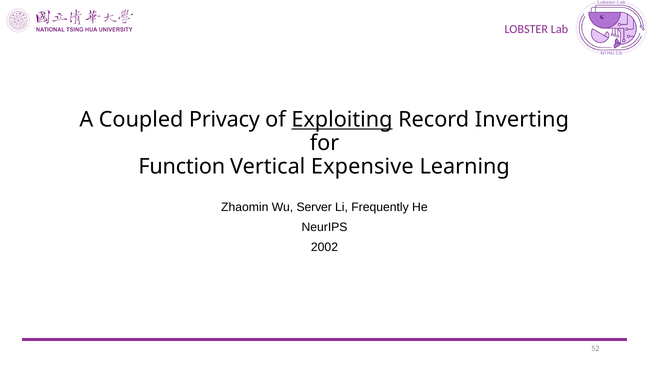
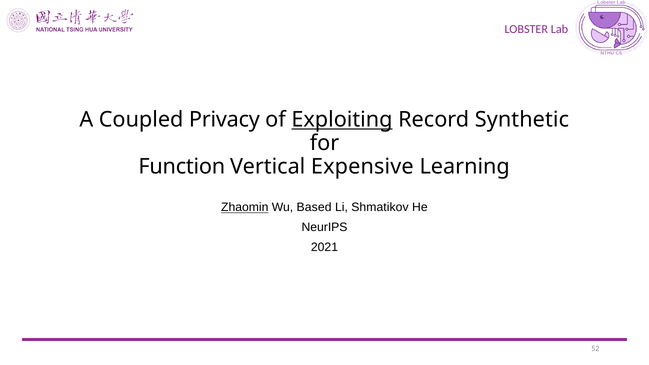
Inverting: Inverting -> Synthetic
Zhaomin underline: none -> present
Server: Server -> Based
Frequently: Frequently -> Shmatikov
2002: 2002 -> 2021
